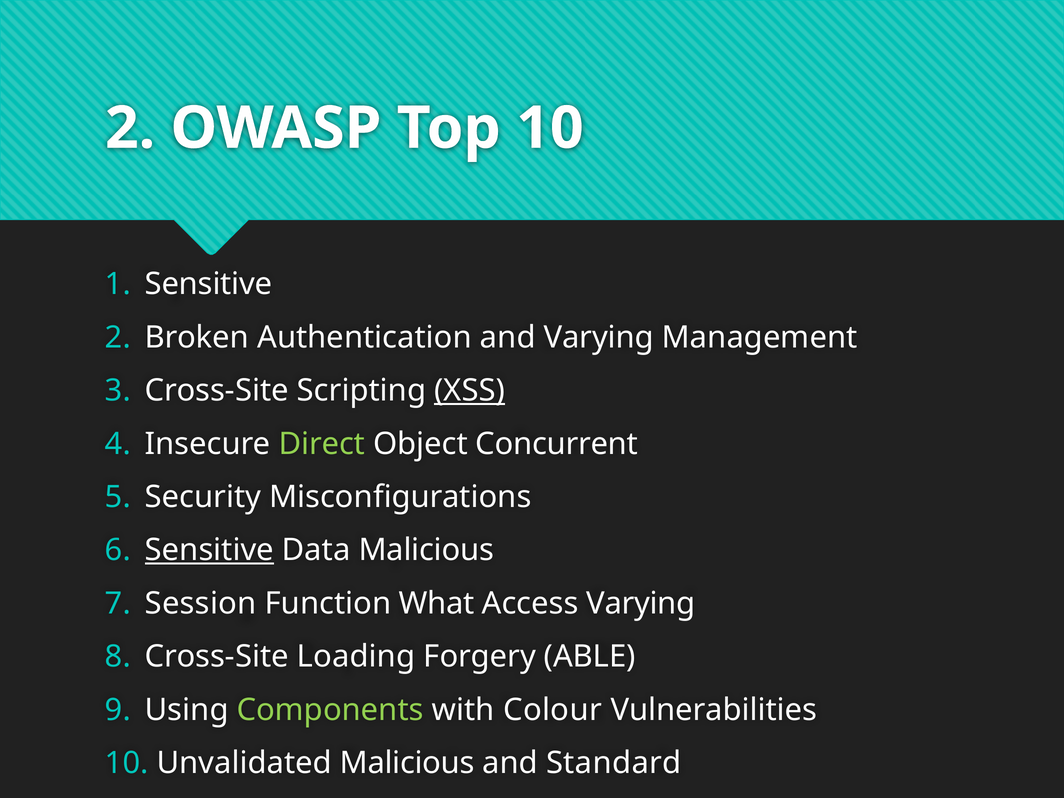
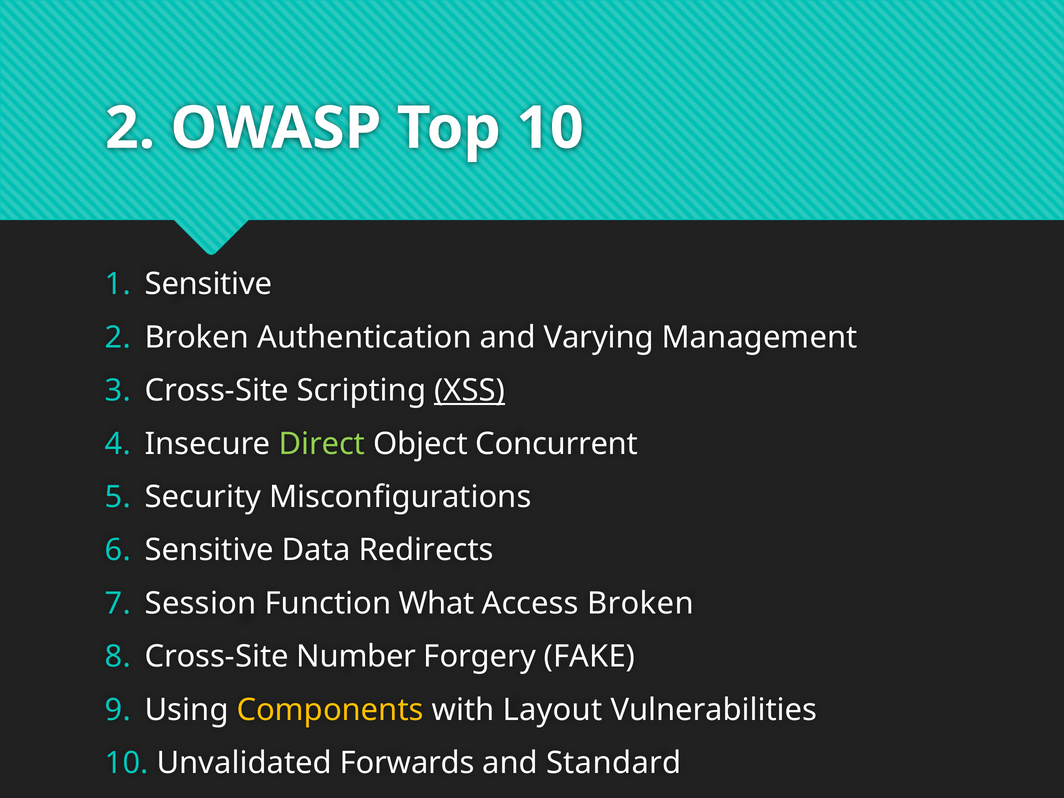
Sensitive at (209, 550) underline: present -> none
Data Malicious: Malicious -> Redirects
Access Varying: Varying -> Broken
Loading: Loading -> Number
ABLE: ABLE -> FAKE
Components colour: light green -> yellow
Colour: Colour -> Layout
Unvalidated Malicious: Malicious -> Forwards
